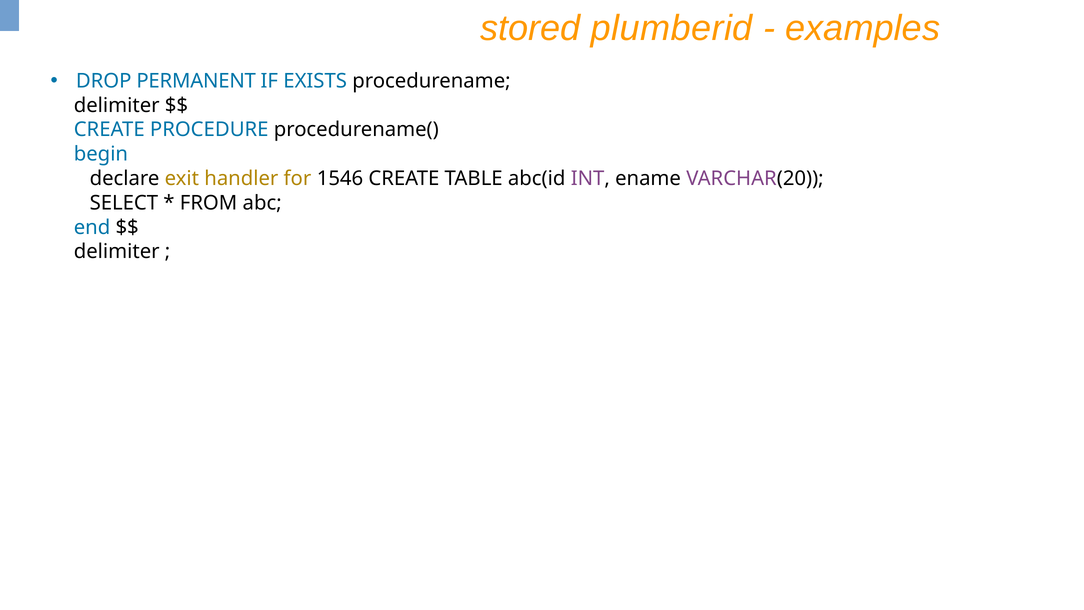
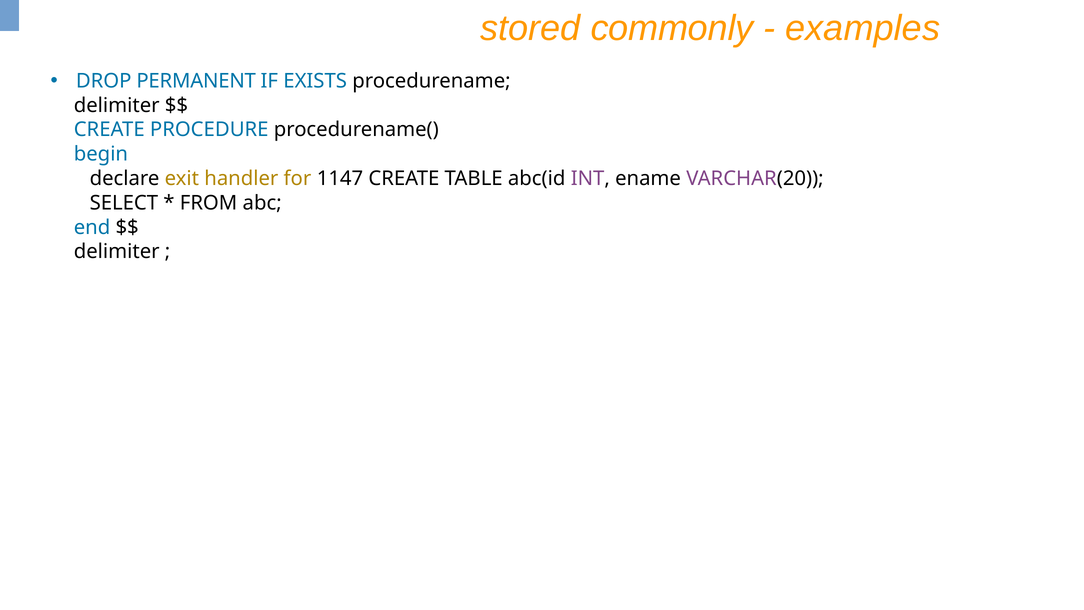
plumberid: plumberid -> commonly
1546: 1546 -> 1147
